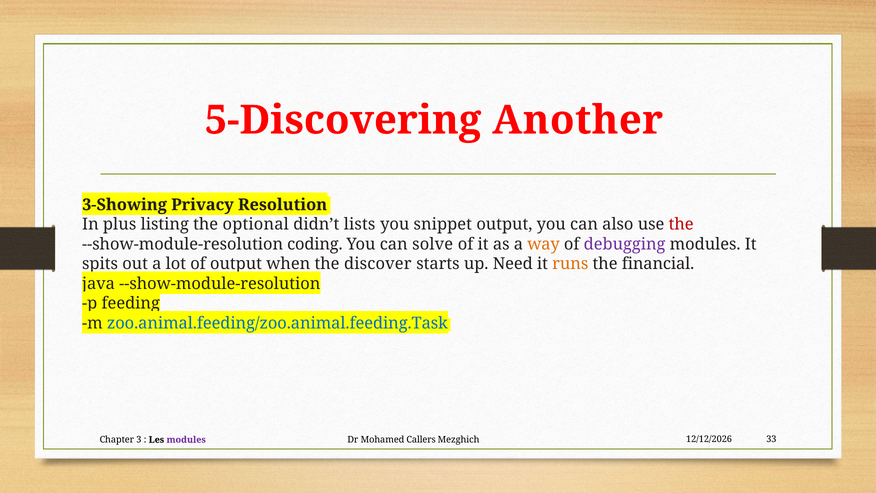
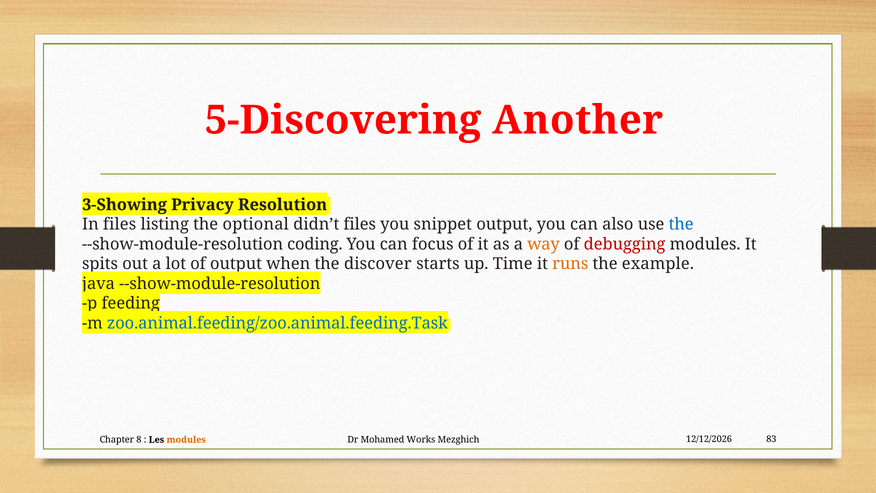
In plus: plus -> files
didn’t lists: lists -> files
the at (681, 224) colour: red -> blue
solve: solve -> focus
debugging colour: purple -> red
Need: Need -> Time
financial: financial -> example
33: 33 -> 83
3: 3 -> 8
modules at (186, 440) colour: purple -> orange
Callers: Callers -> Works
